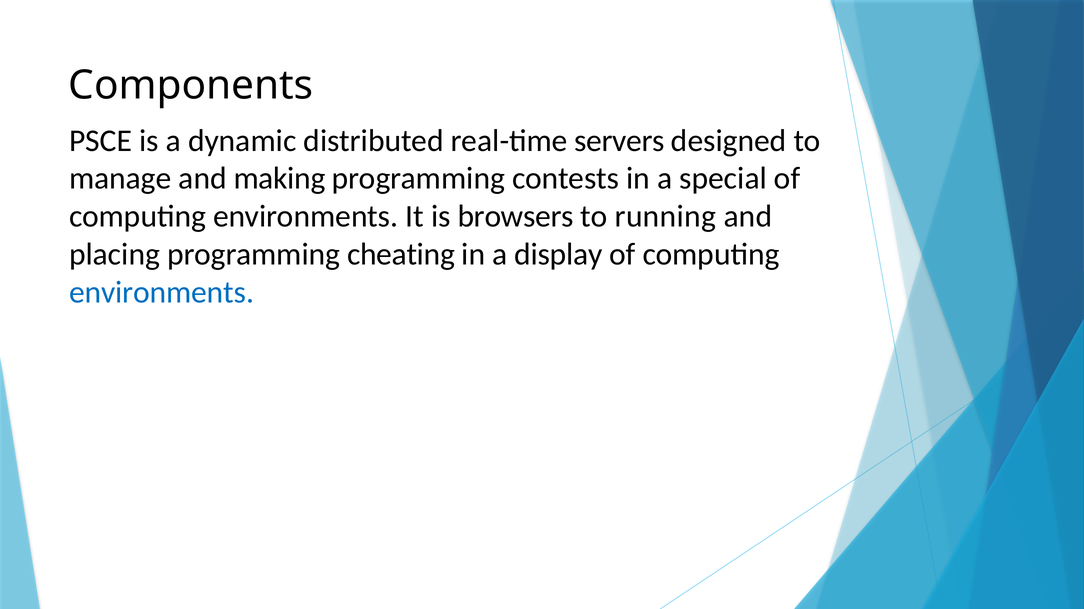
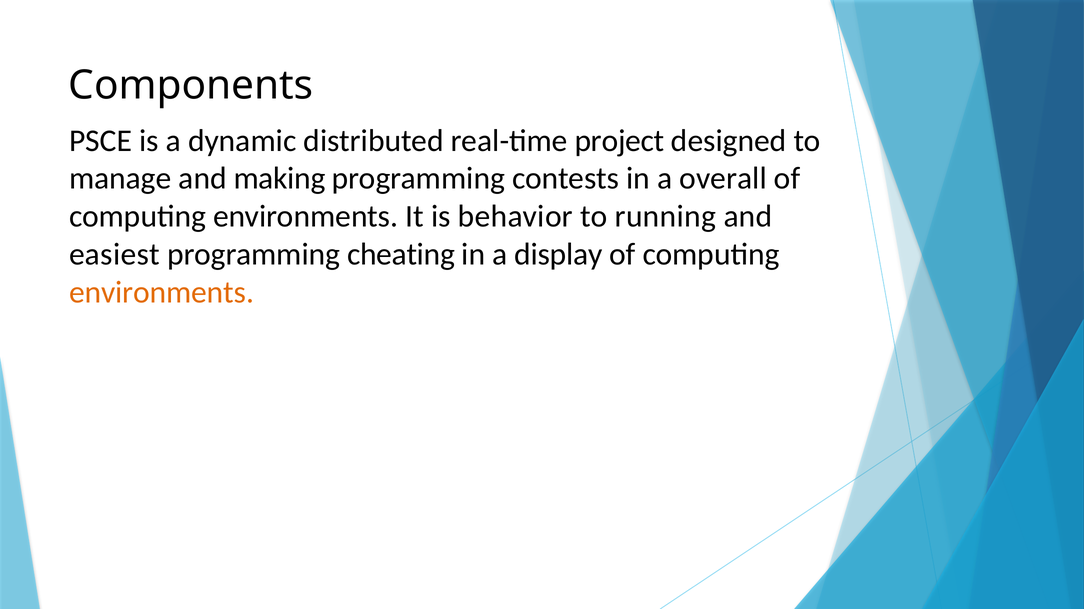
servers: servers -> project
special: special -> overall
browsers: browsers -> behavior
placing: placing -> easiest
environments at (162, 293) colour: blue -> orange
